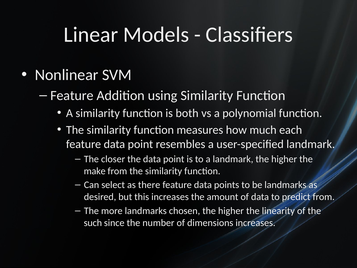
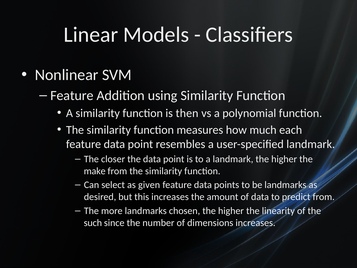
both: both -> then
there: there -> given
